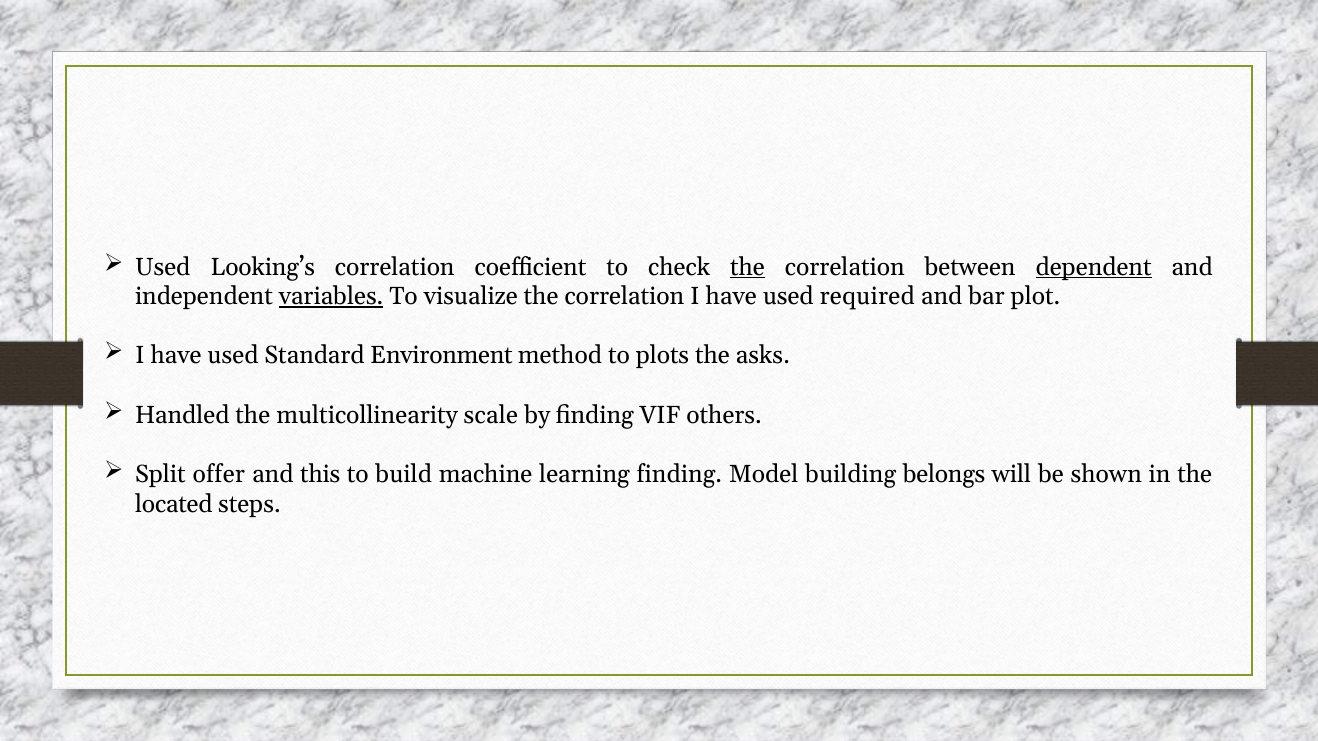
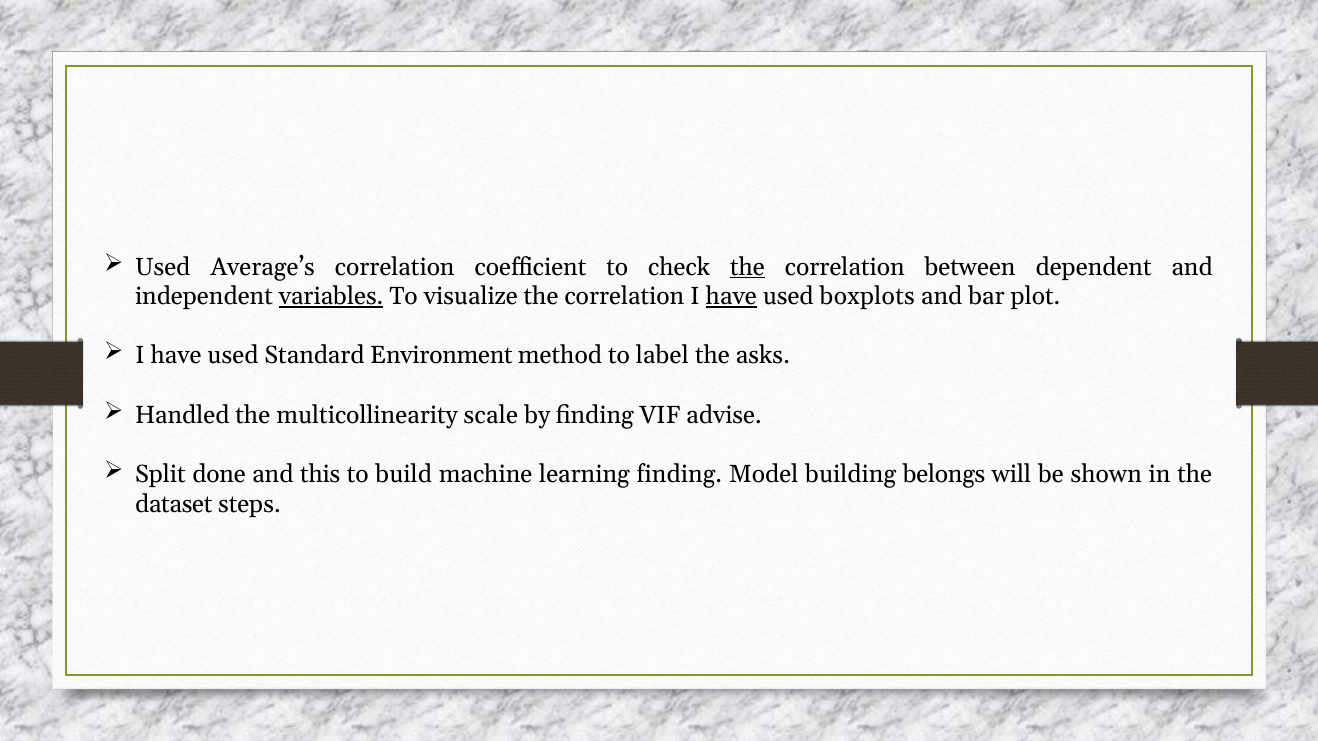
Looking’s: Looking’s -> Average’s
dependent underline: present -> none
have at (731, 297) underline: none -> present
required: required -> boxplots
plots: plots -> label
others: others -> advise
offer: offer -> done
located: located -> dataset
